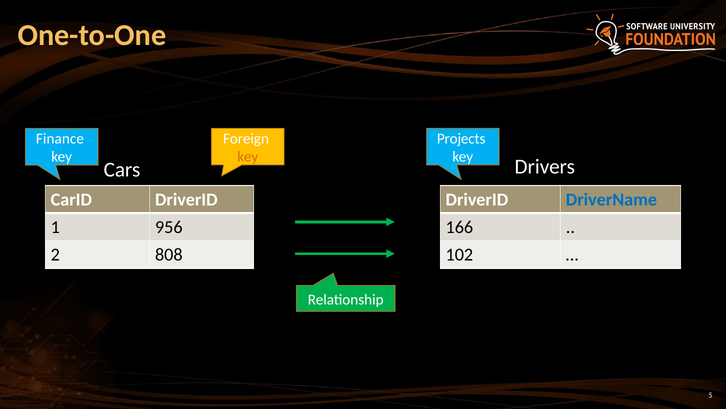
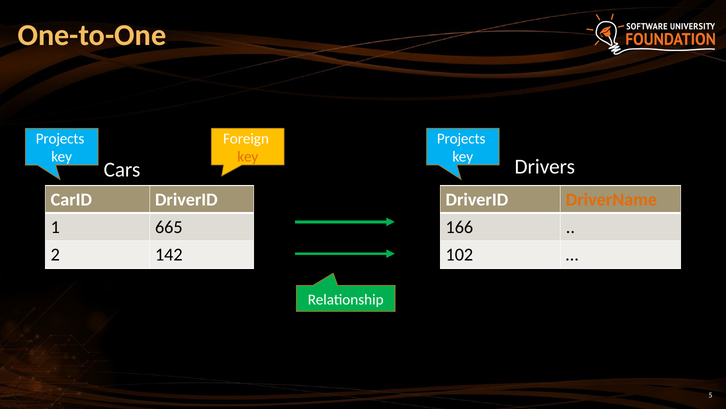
Finance at (60, 139): Finance -> Projects
DriverName colour: blue -> orange
956: 956 -> 665
808: 808 -> 142
